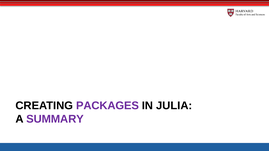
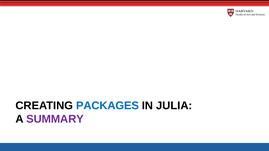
PACKAGES colour: purple -> blue
